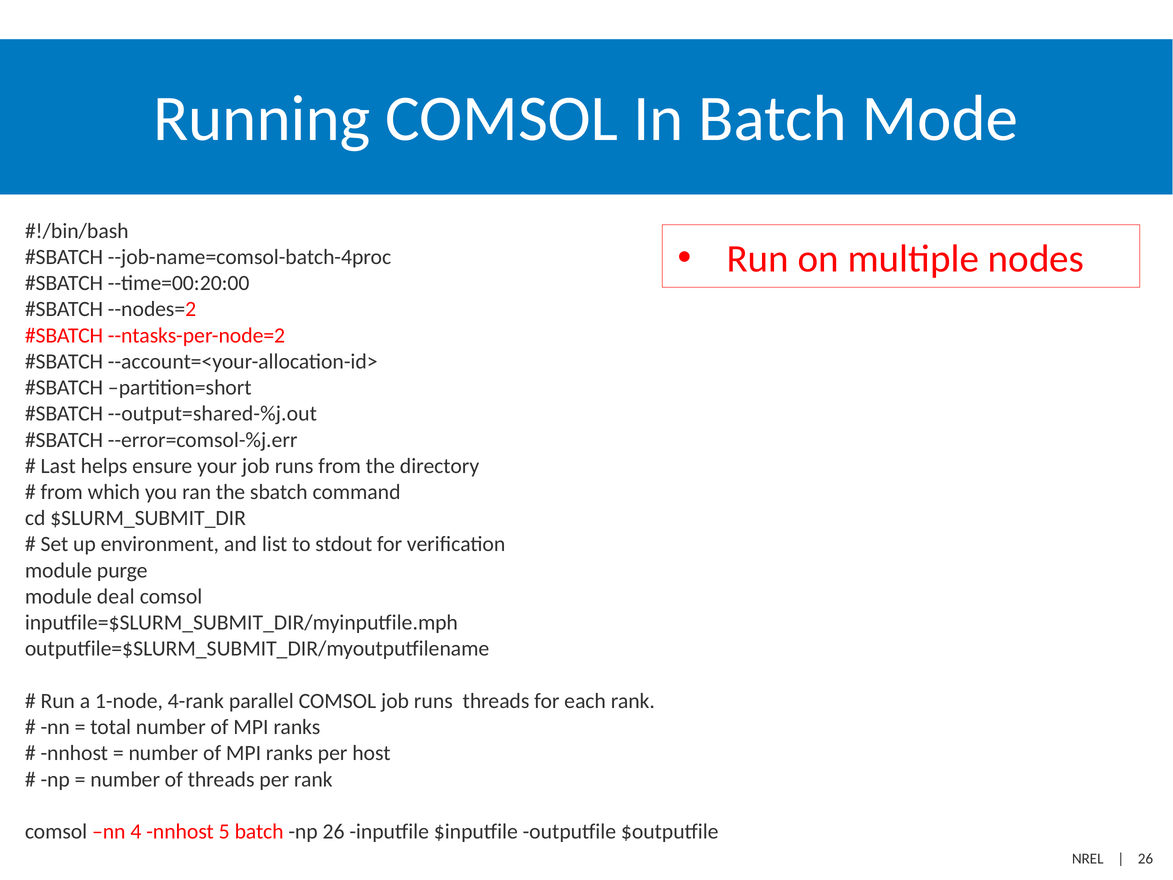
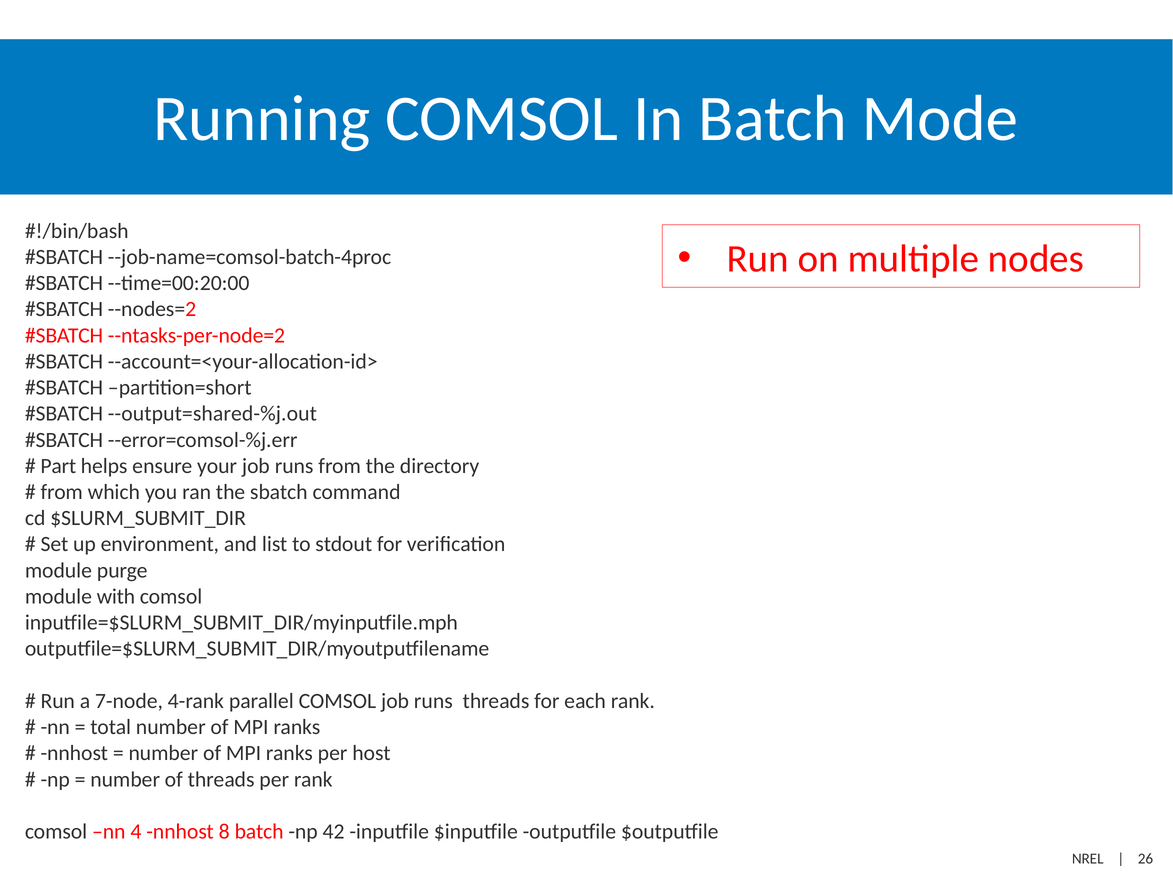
Last: Last -> Part
deal: deal -> with
1-node: 1-node -> 7-node
5: 5 -> 8
np 26: 26 -> 42
